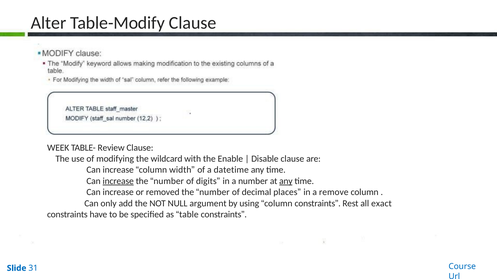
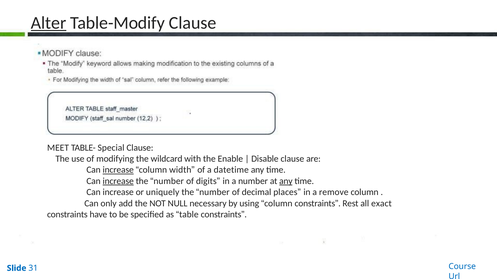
Alter underline: none -> present
WEEK: WEEK -> MEET
Review: Review -> Special
increase at (118, 170) underline: none -> present
removed: removed -> uniquely
argument: argument -> necessary
